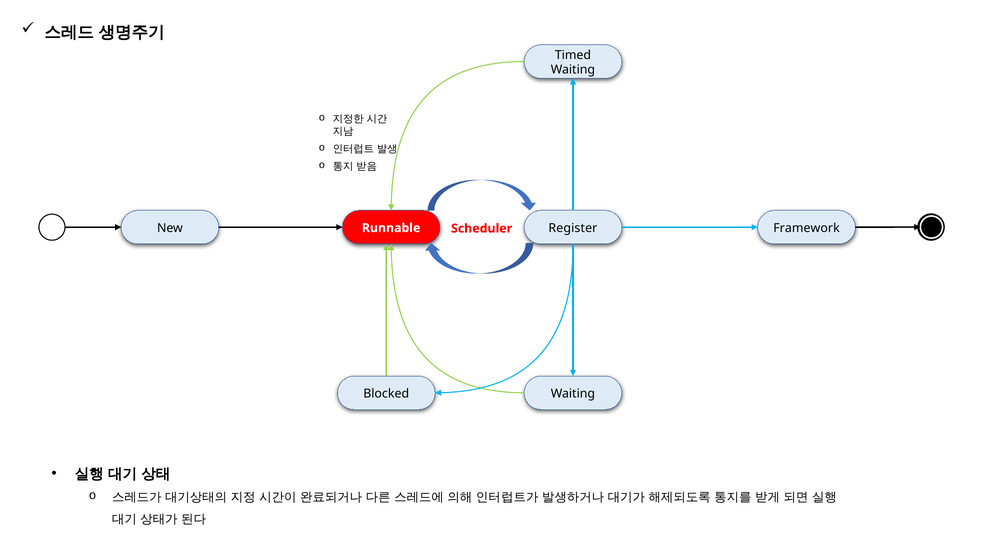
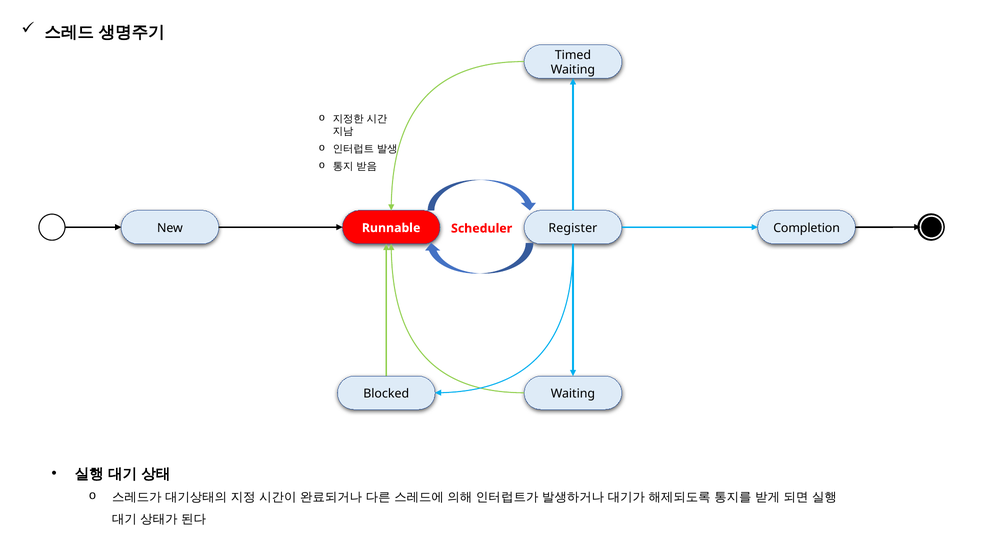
Framework: Framework -> Completion
